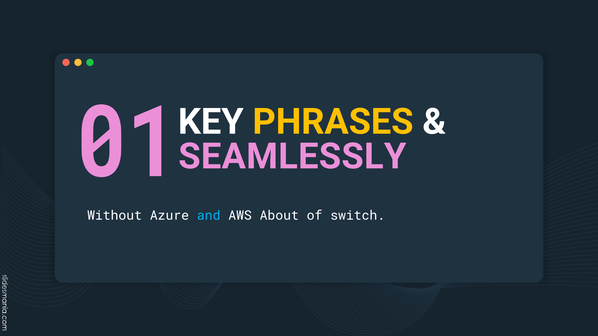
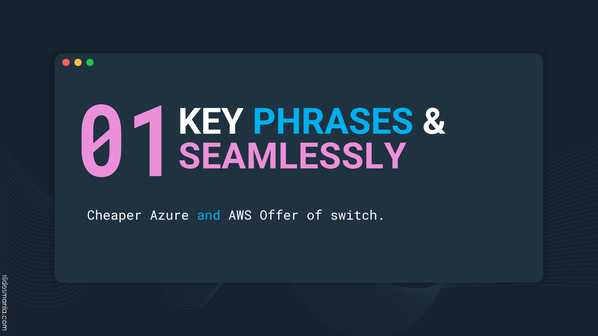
PHRASES colour: yellow -> light blue
Without: Without -> Cheaper
About: About -> Offer
